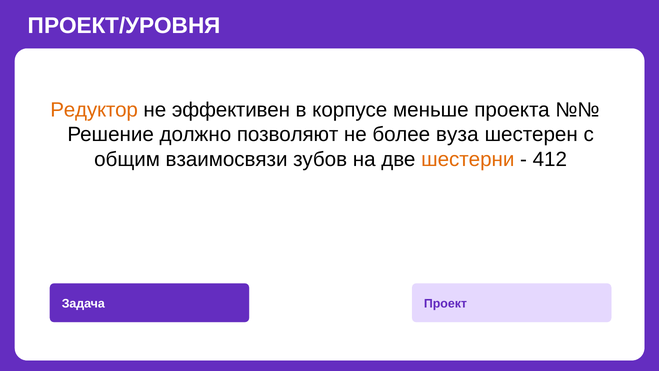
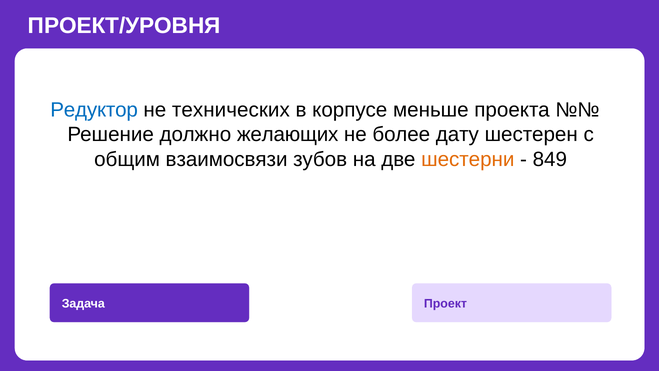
Редуктор colour: orange -> blue
эффективен: эффективен -> технических
позволяют: позволяют -> желающих
вуза: вуза -> дату
412: 412 -> 849
